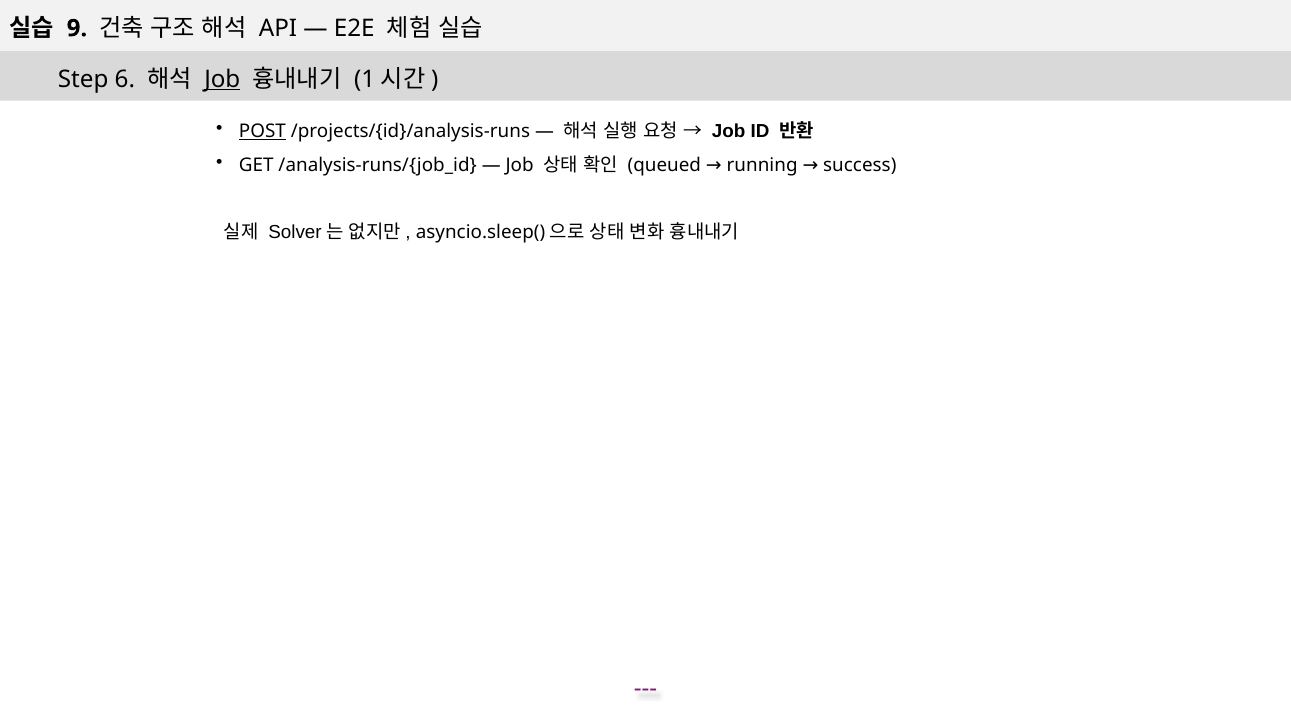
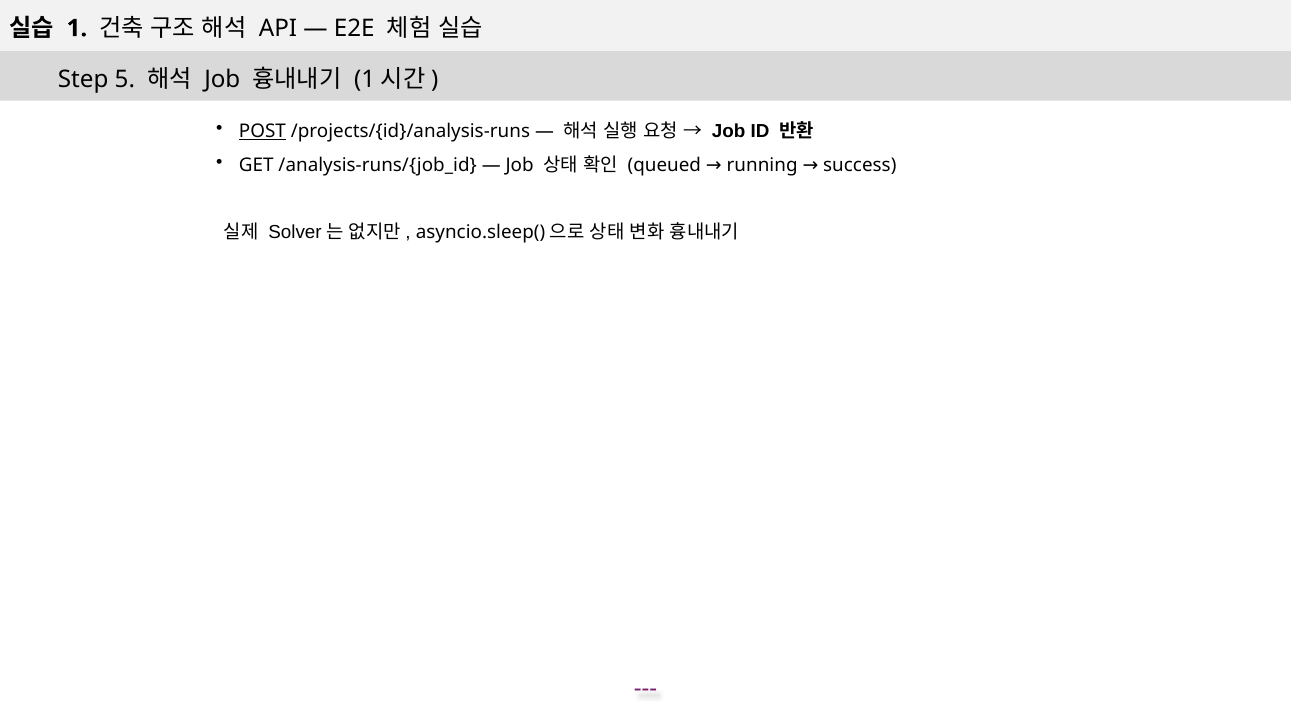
9: 9 -> 1
6: 6 -> 5
Job at (222, 79) underline: present -> none
